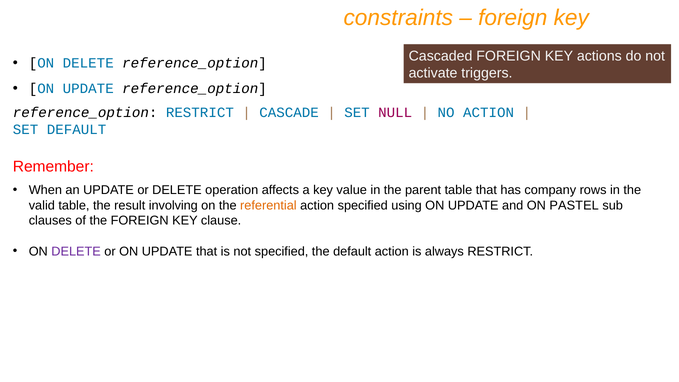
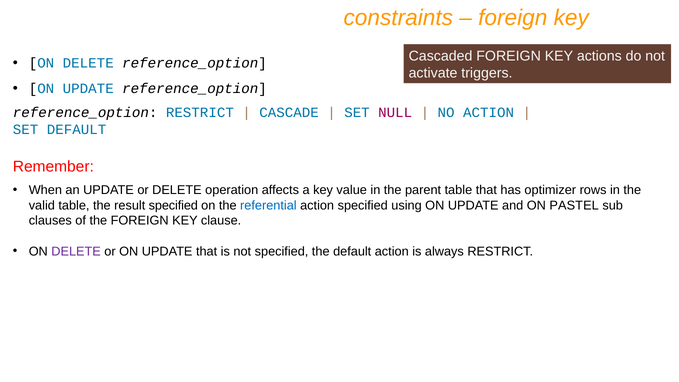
company: company -> optimizer
result involving: involving -> specified
referential colour: orange -> blue
